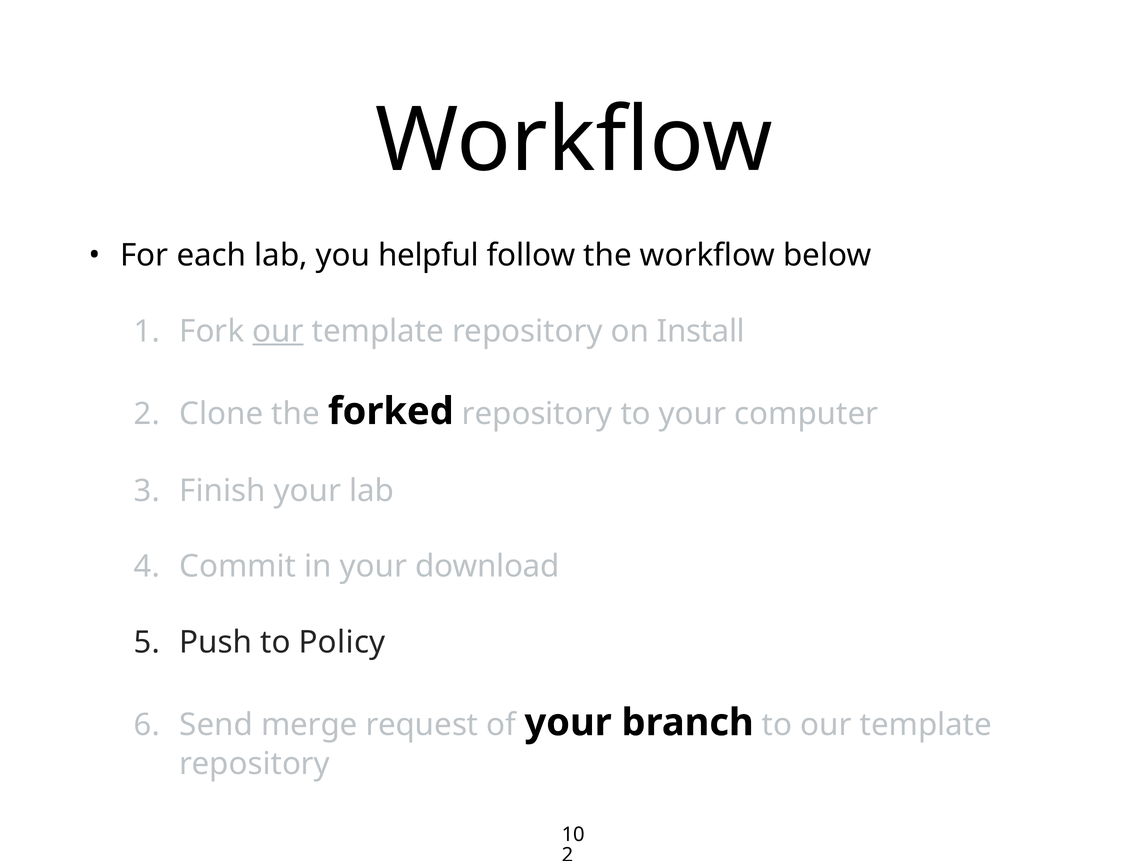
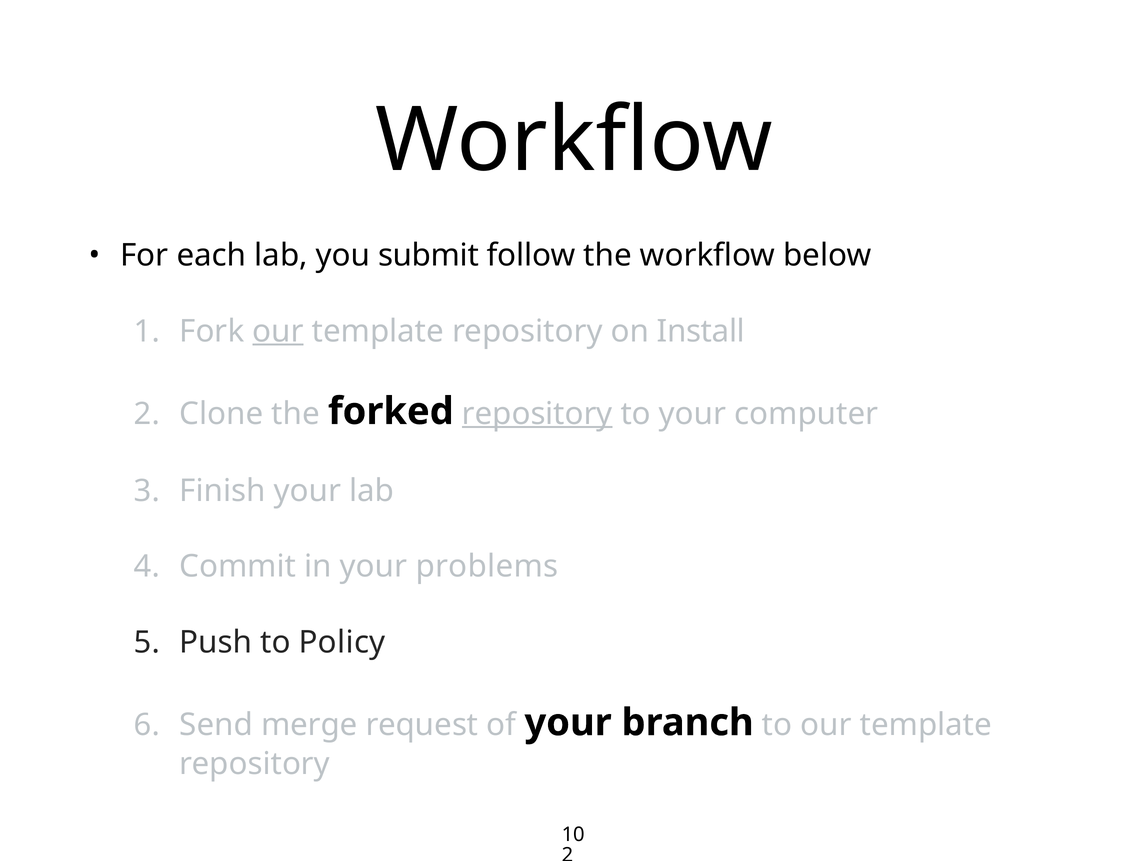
helpful: helpful -> submit
repository at (537, 414) underline: none -> present
download: download -> problems
